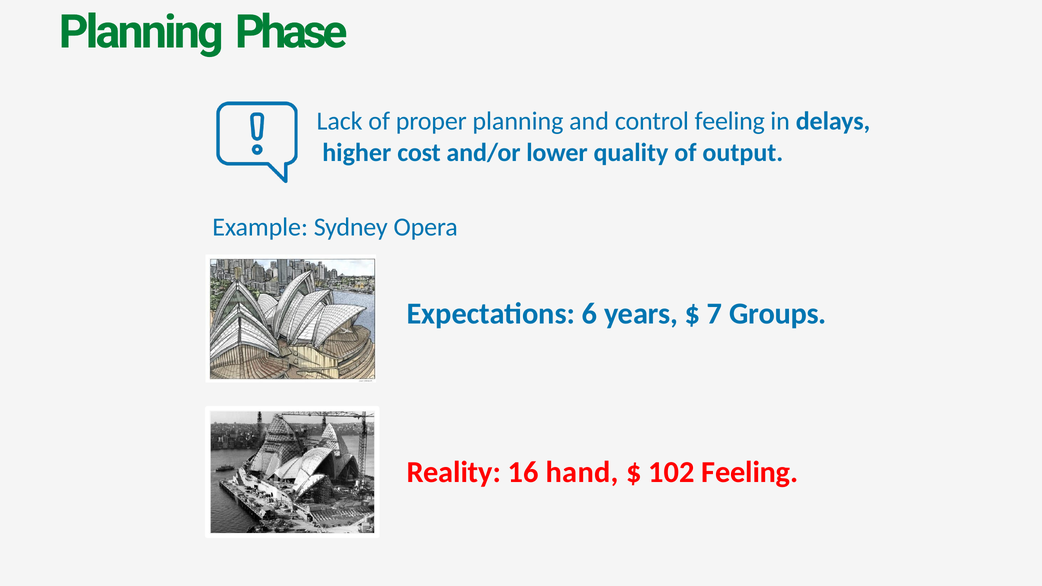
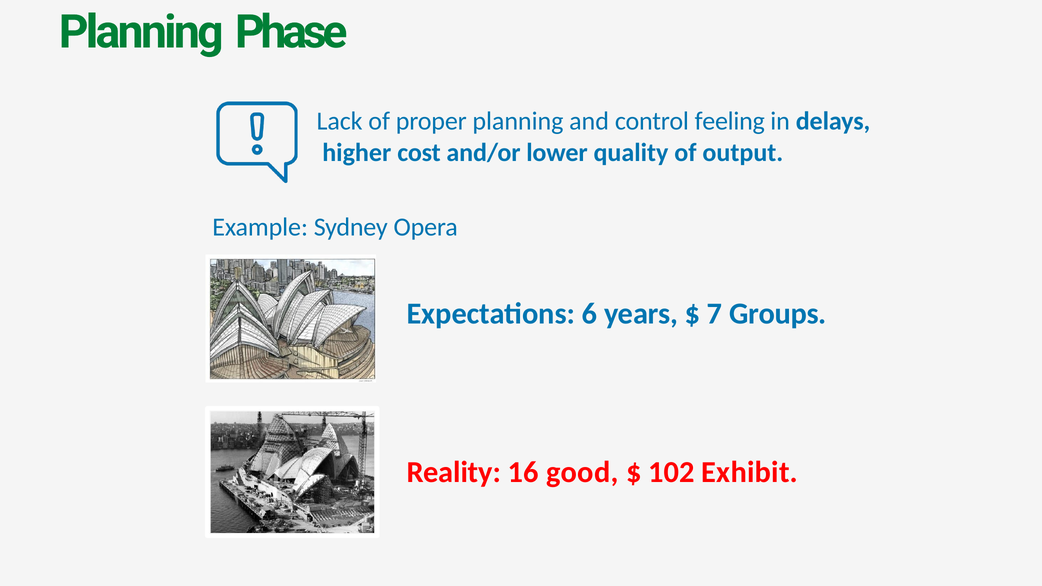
hand: hand -> good
102 Feeling: Feeling -> Exhibit
